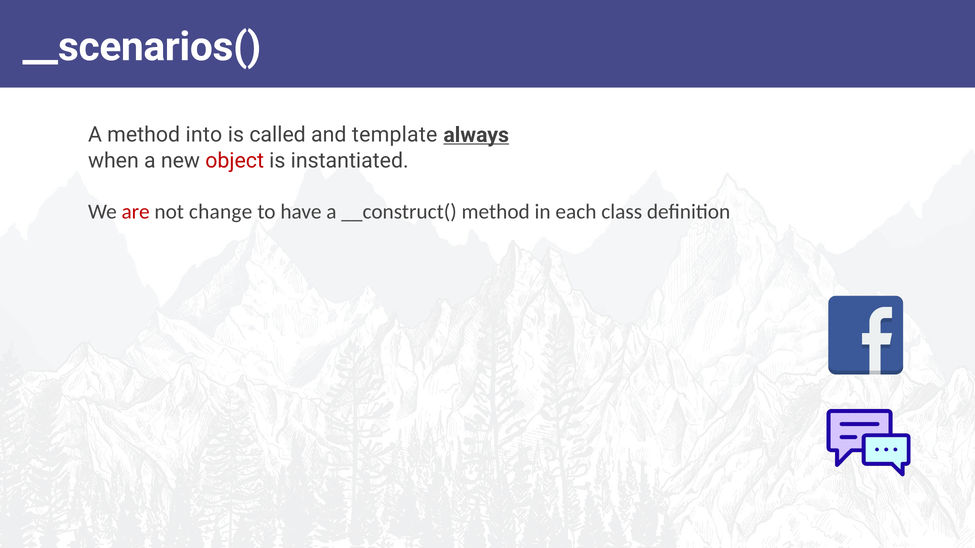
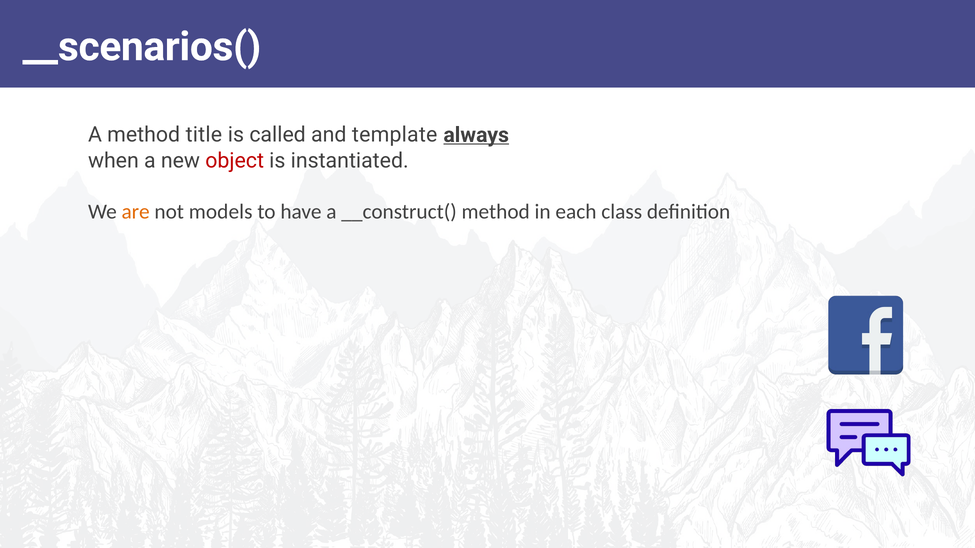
into: into -> title
are colour: red -> orange
change: change -> models
